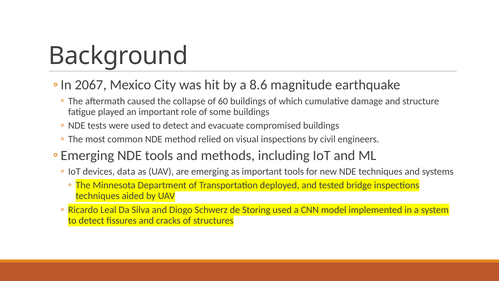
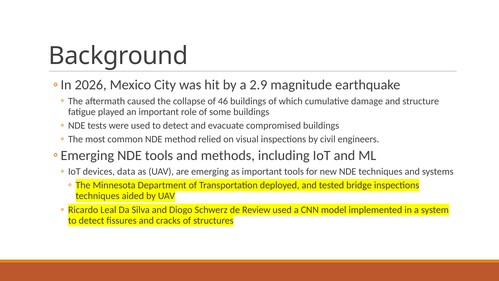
2067: 2067 -> 2026
8.6: 8.6 -> 2.9
60: 60 -> 46
Storing: Storing -> Review
